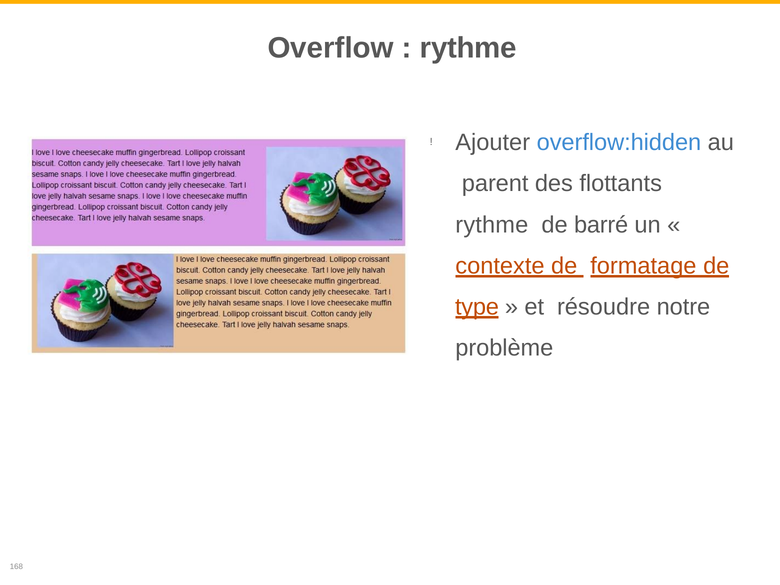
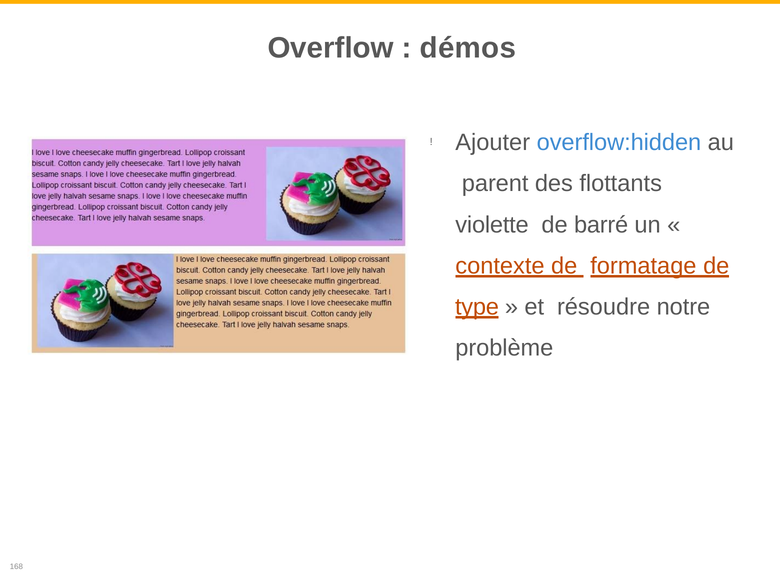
rythme at (468, 48): rythme -> démos
rythme at (492, 225): rythme -> violette
